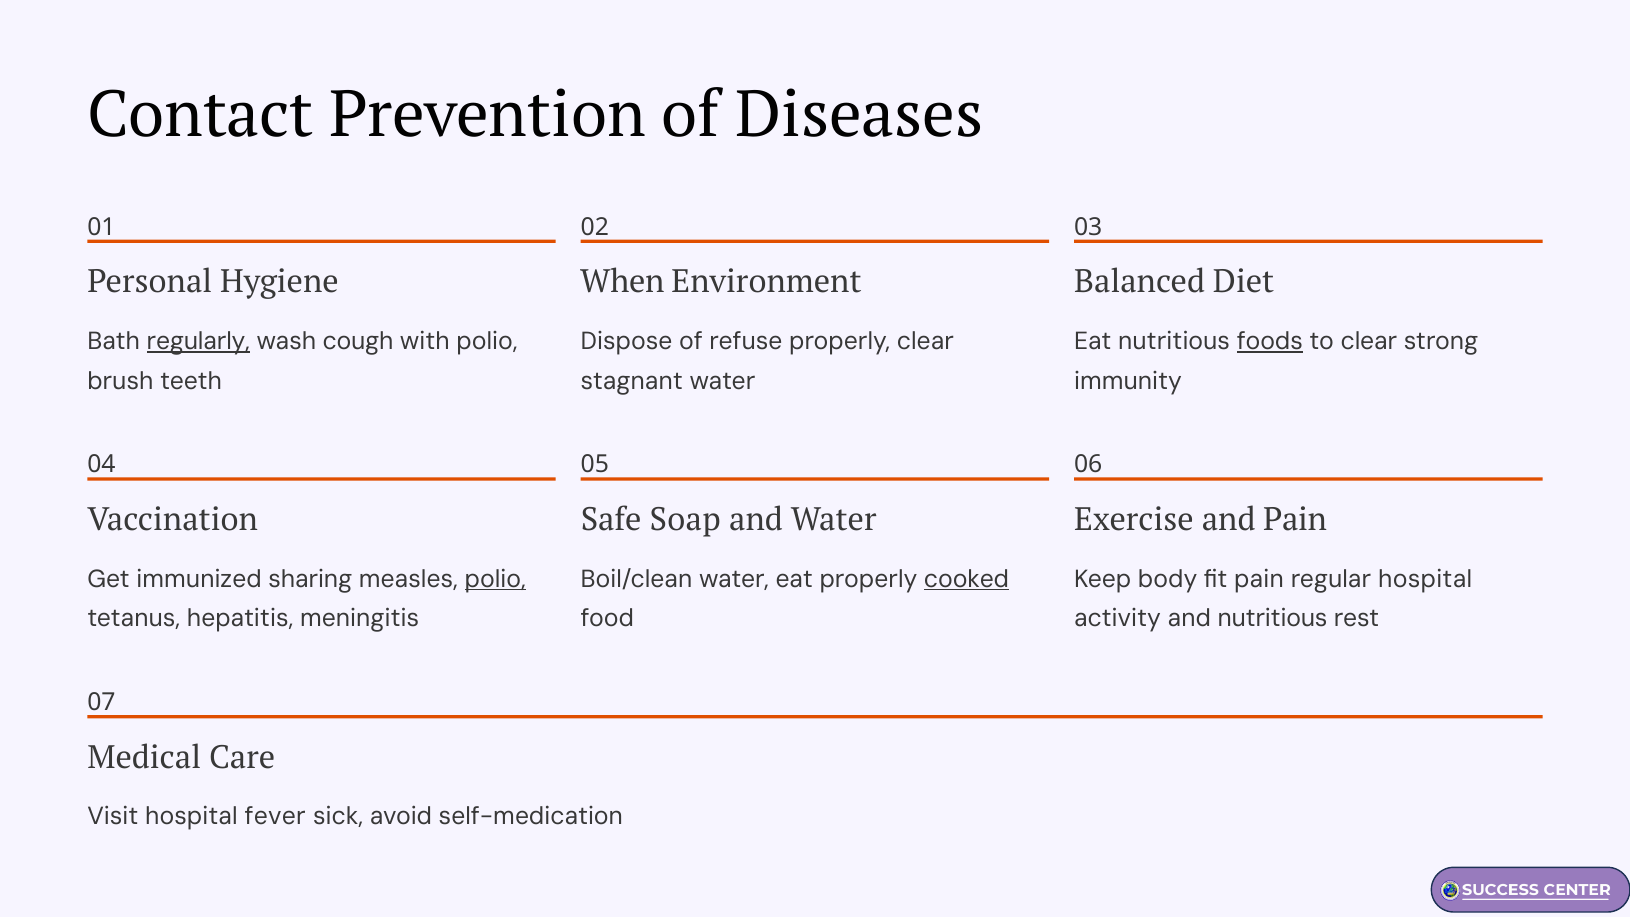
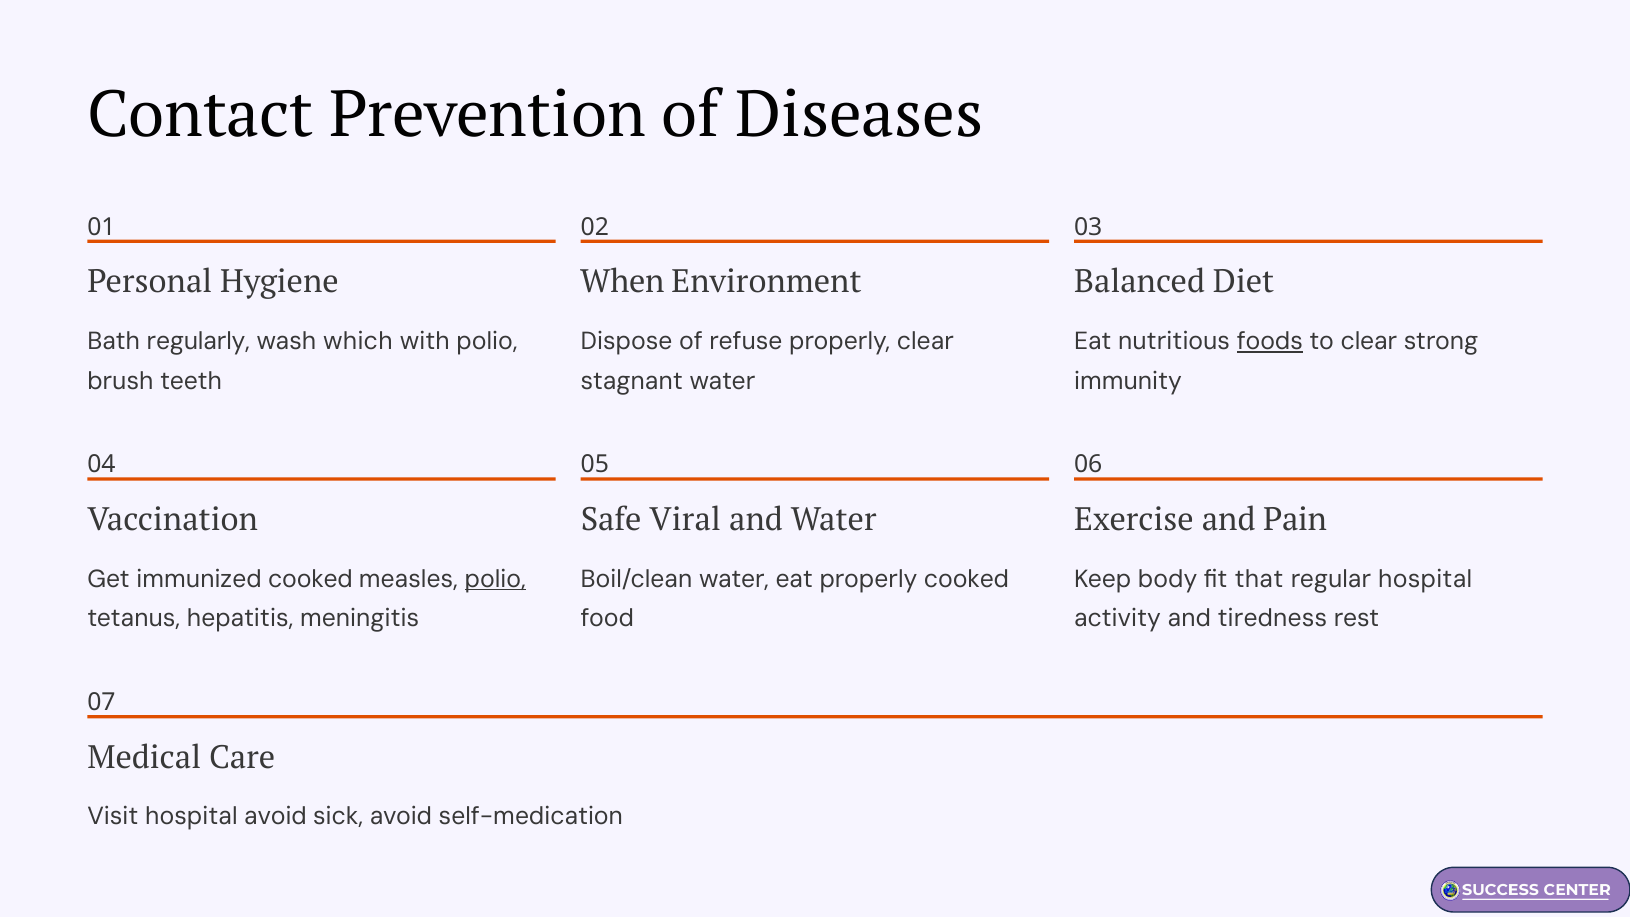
regularly underline: present -> none
cough: cough -> which
Soap: Soap -> Viral
immunized sharing: sharing -> cooked
cooked at (966, 579) underline: present -> none
fit pain: pain -> that
and nutritious: nutritious -> tiredness
hospital fever: fever -> avoid
